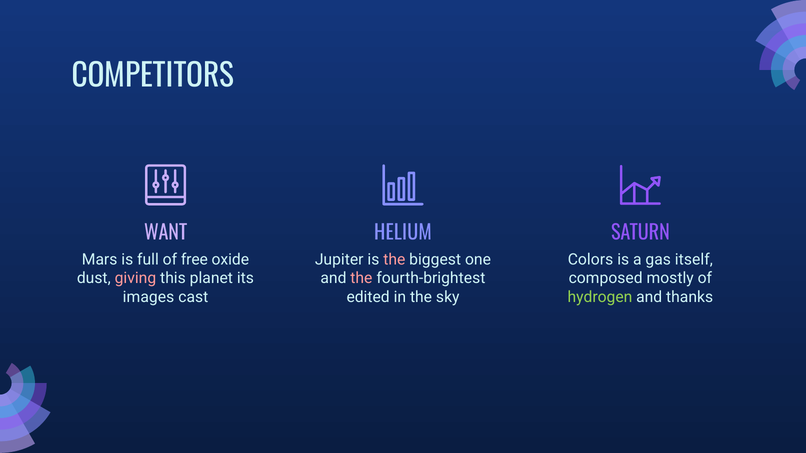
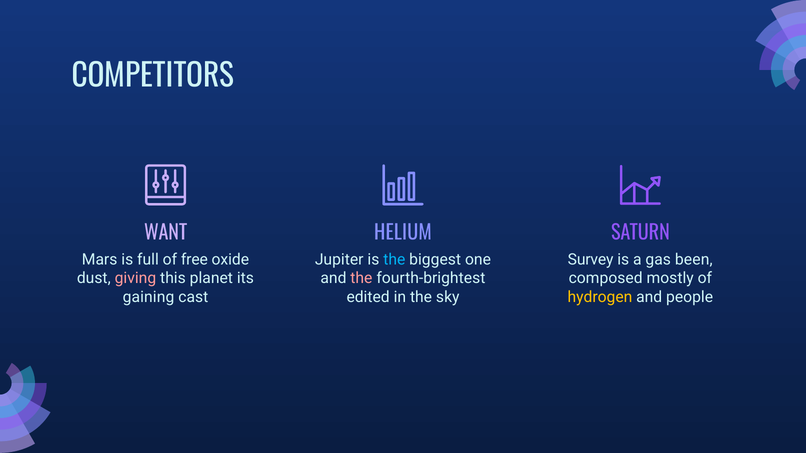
the at (394, 260) colour: pink -> light blue
Colors: Colors -> Survey
itself: itself -> been
images: images -> gaining
hydrogen colour: light green -> yellow
thanks: thanks -> people
